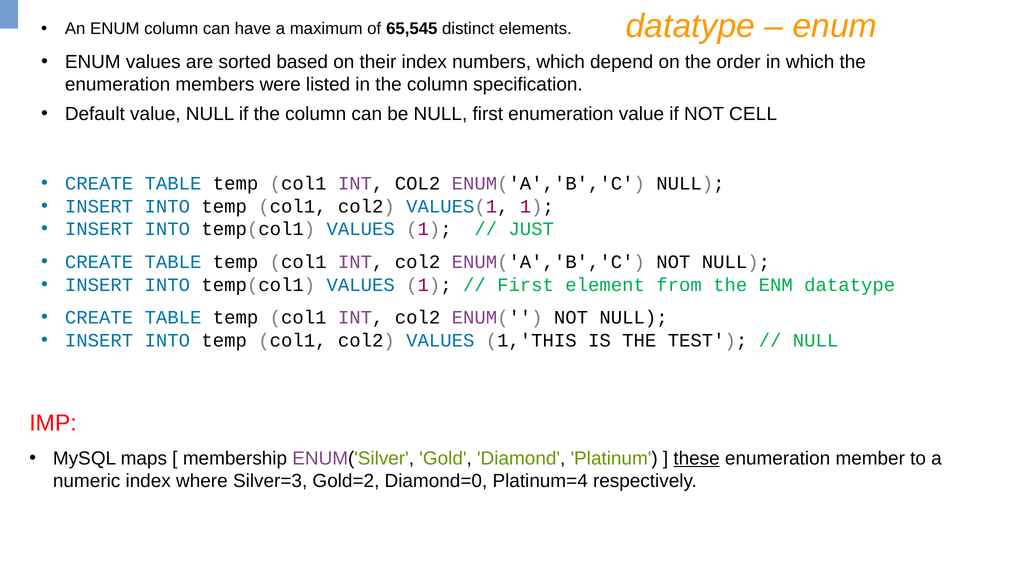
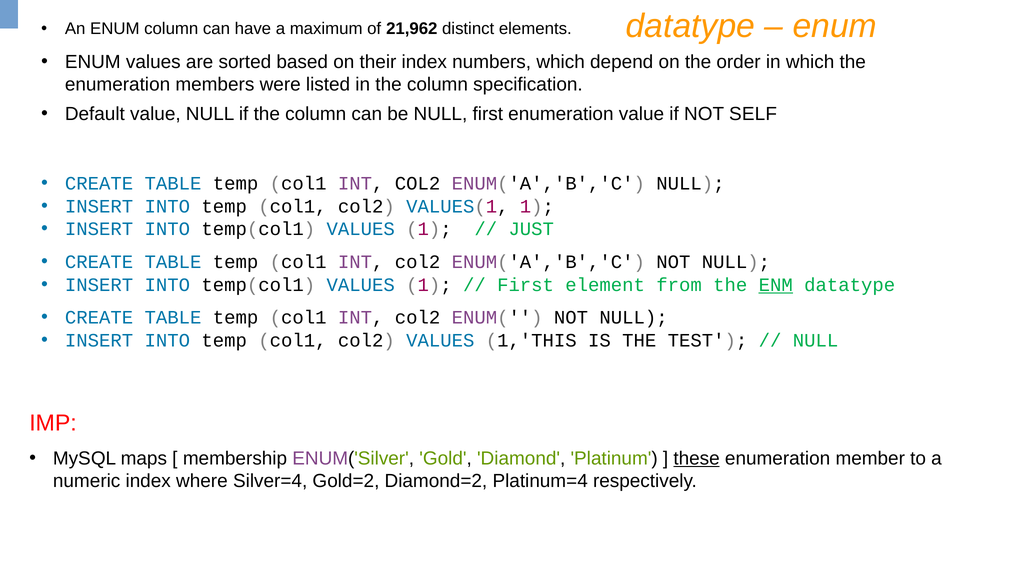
65,545: 65,545 -> 21,962
CELL: CELL -> SELF
ENM underline: none -> present
Silver=3: Silver=3 -> Silver=4
Diamond=0: Diamond=0 -> Diamond=2
